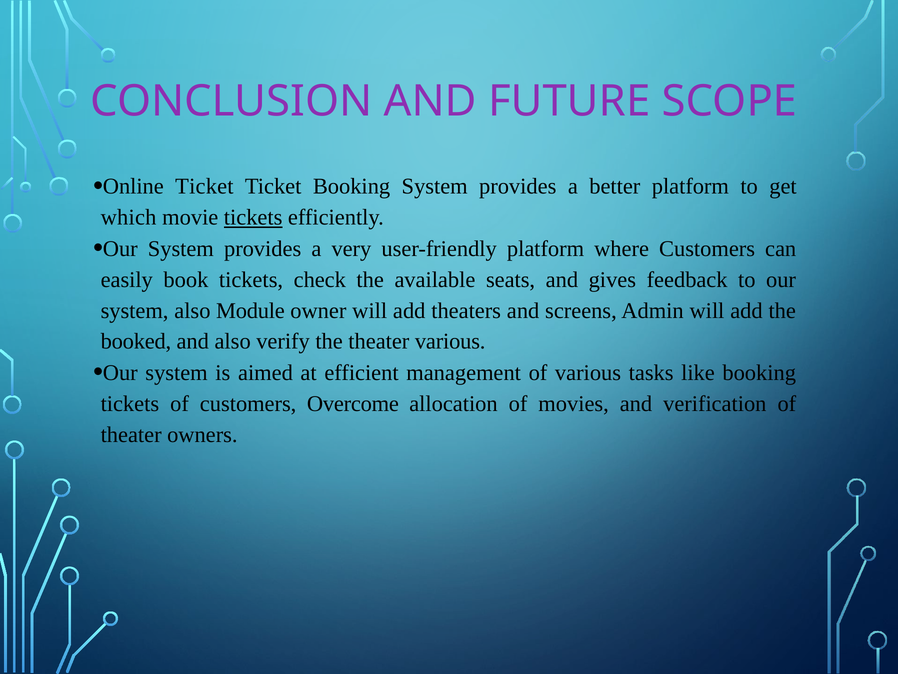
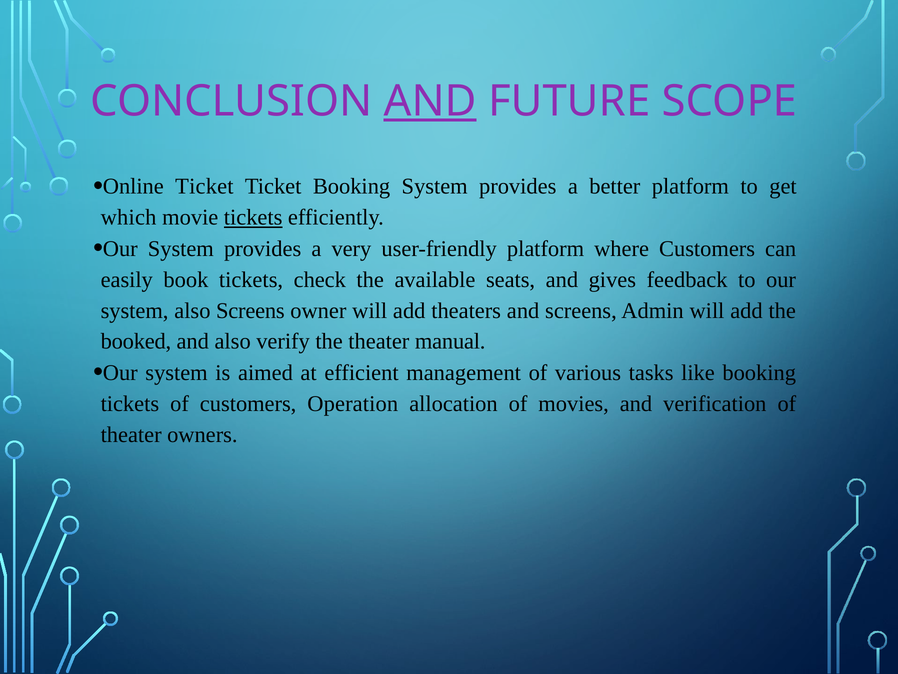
AND at (430, 101) underline: none -> present
also Module: Module -> Screens
theater various: various -> manual
Overcome: Overcome -> Operation
